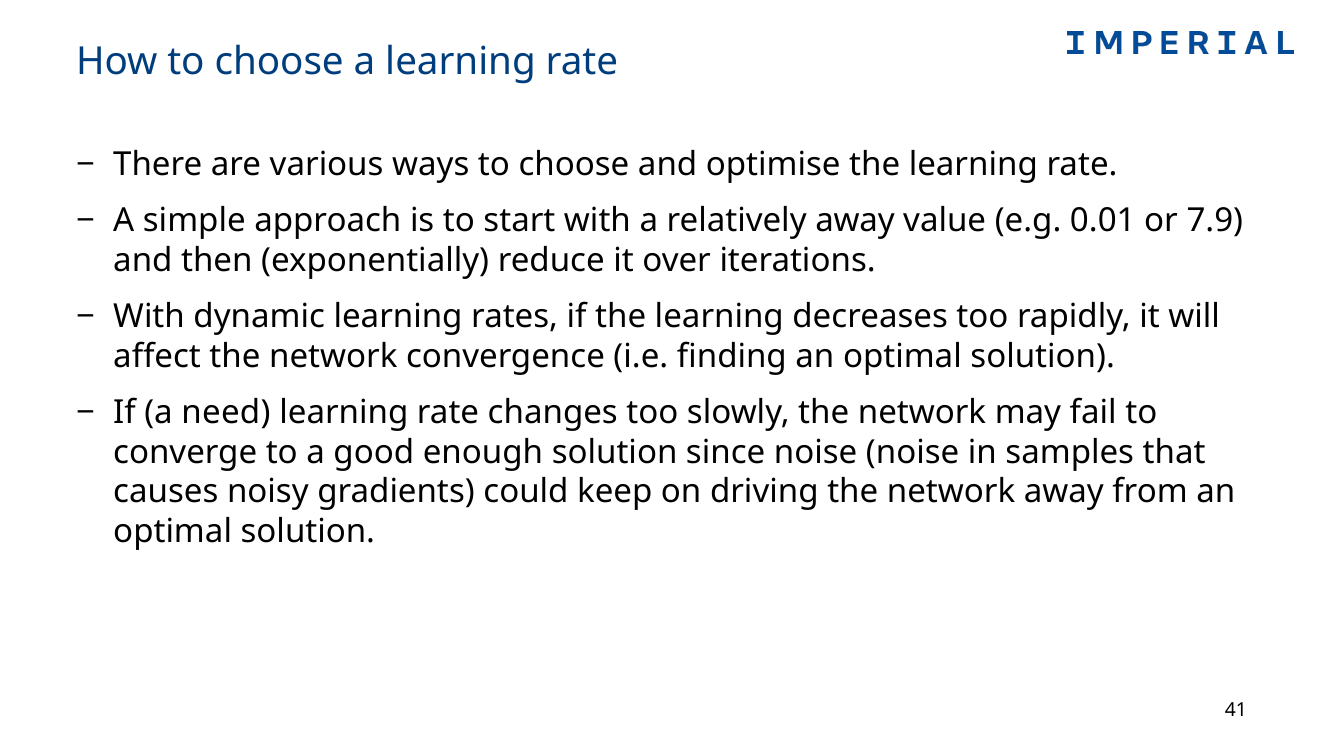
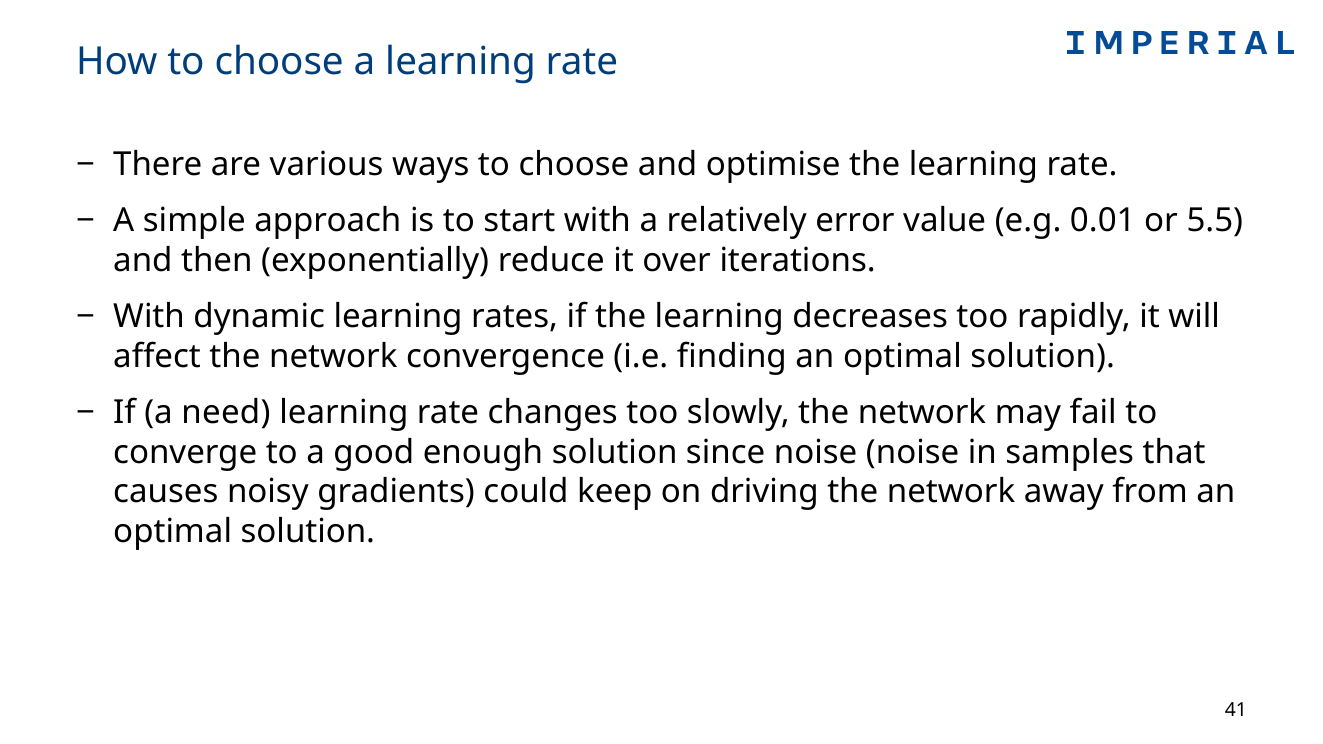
relatively away: away -> error
7.9: 7.9 -> 5.5
